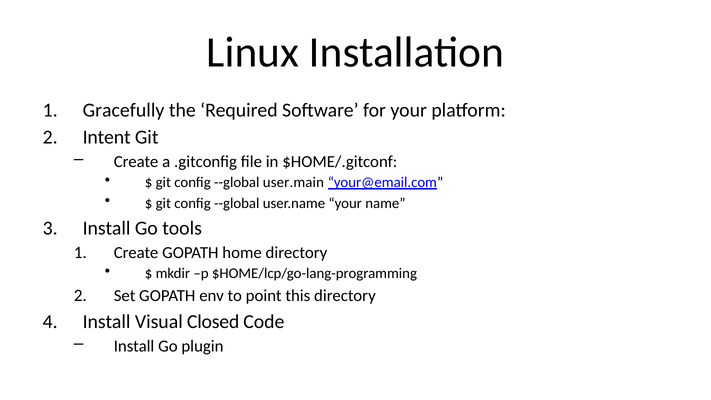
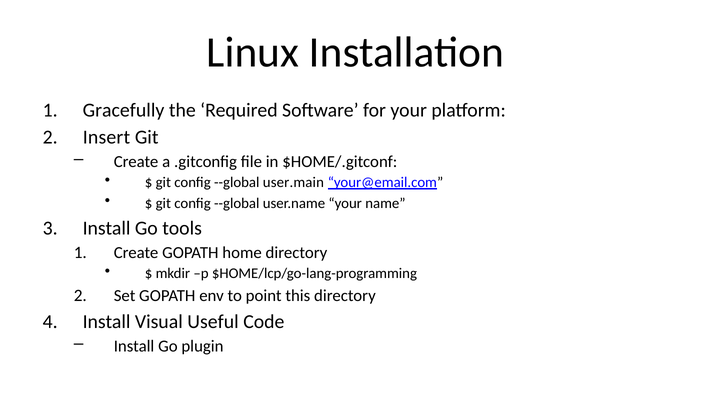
Intent: Intent -> Insert
Closed: Closed -> Useful
